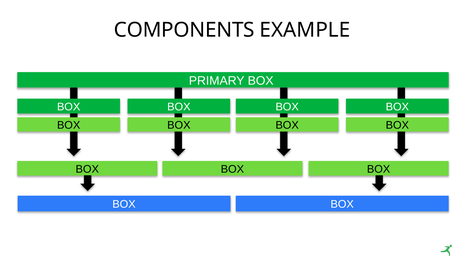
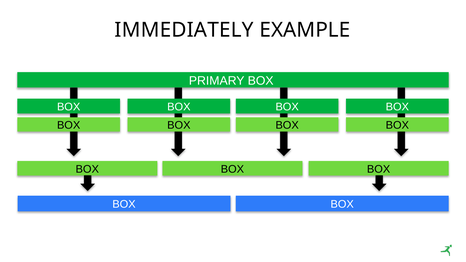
COMPONENTS: COMPONENTS -> IMMEDIATELY
